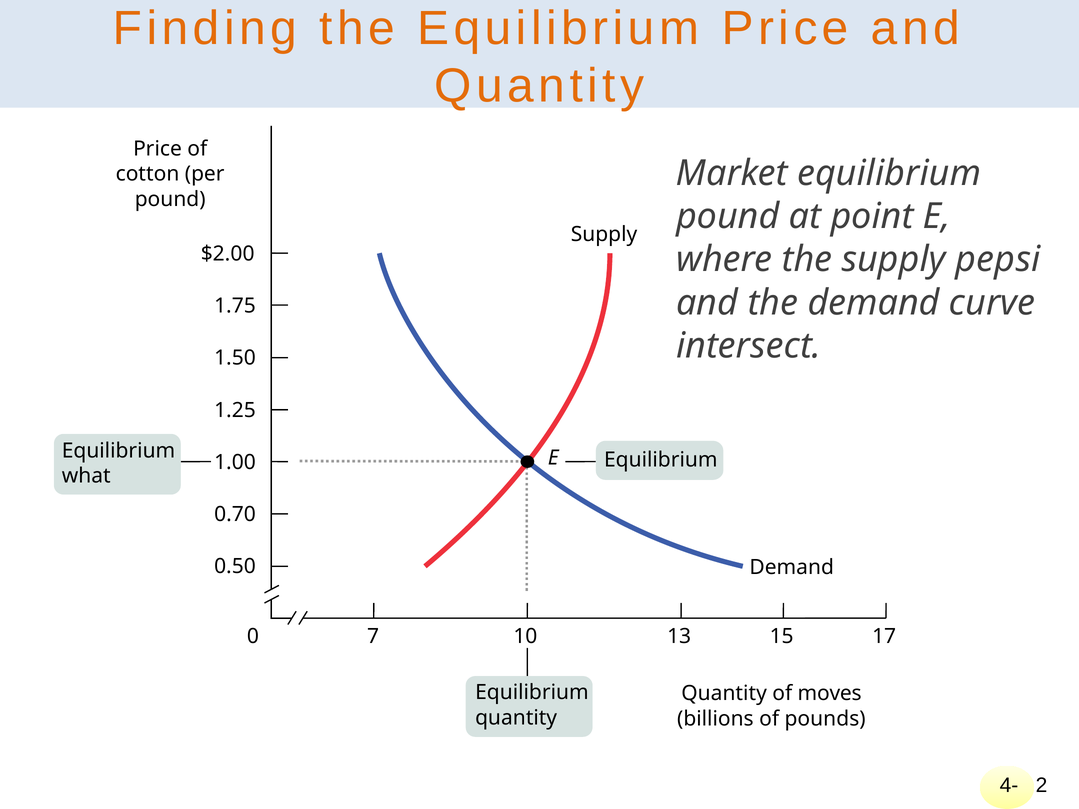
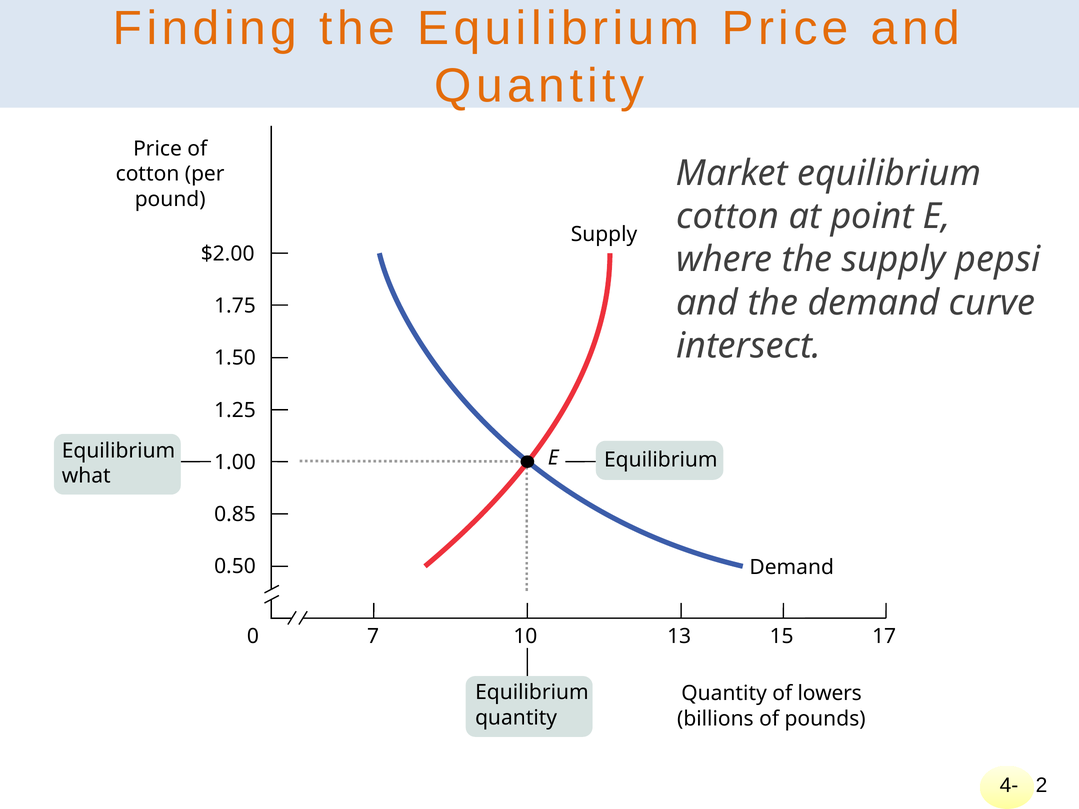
pound at (728, 216): pound -> cotton
0.70: 0.70 -> 0.85
moves: moves -> lowers
